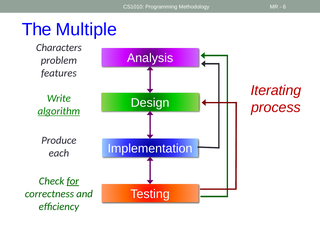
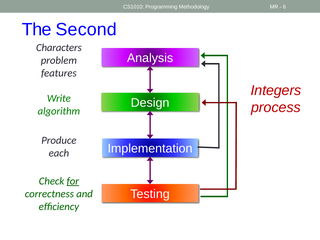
Multiple: Multiple -> Second
Iterating: Iterating -> Integers
algorithm underline: present -> none
